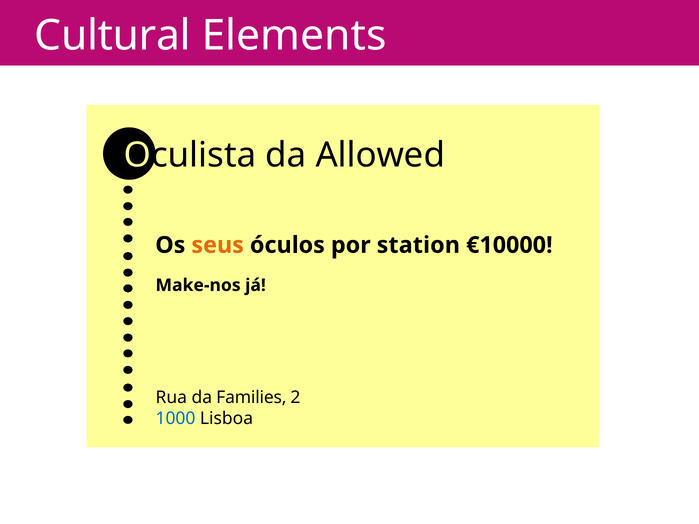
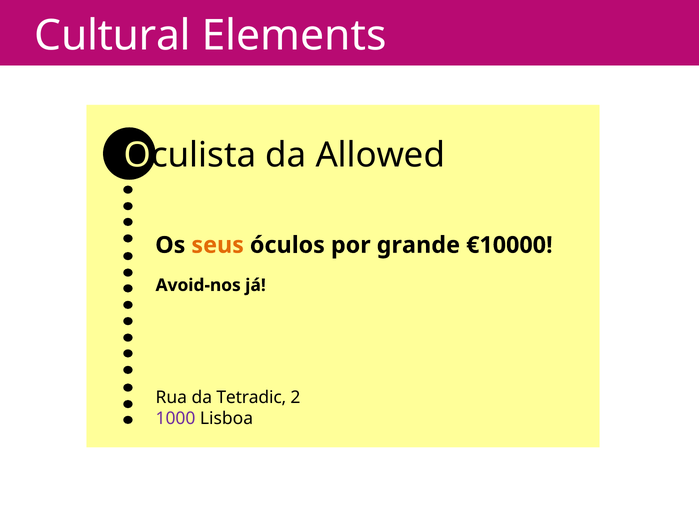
station: station -> grande
Make-nos: Make-nos -> Avoid-nos
Families: Families -> Tetradic
1000 colour: blue -> purple
